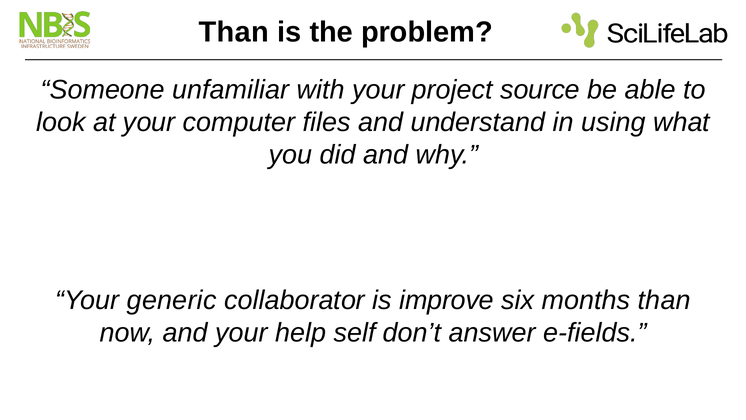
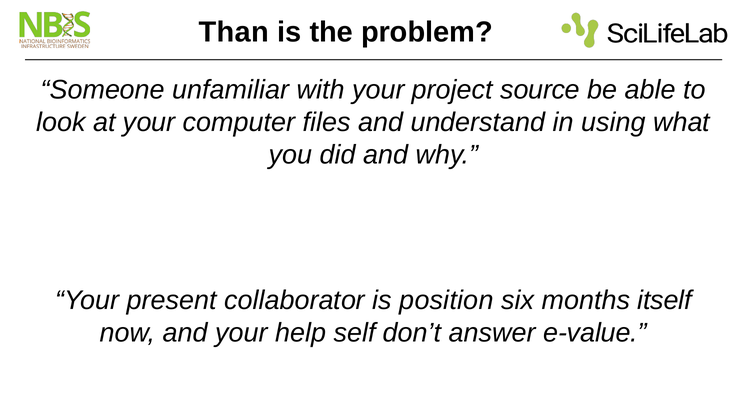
generic: generic -> present
improve: improve -> position
months than: than -> itself
e-fields: e-fields -> e-value
